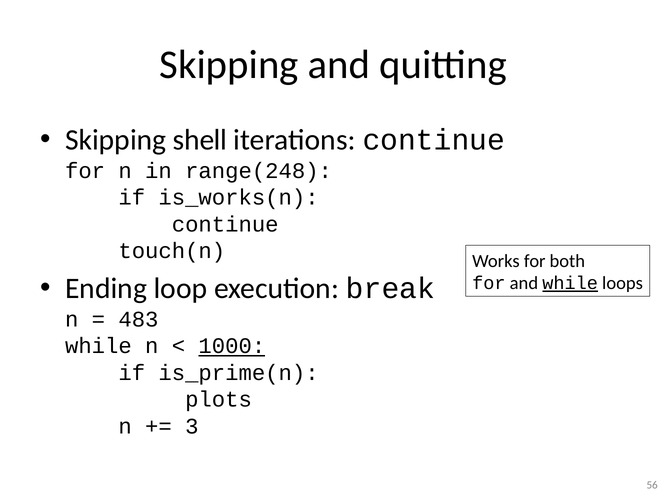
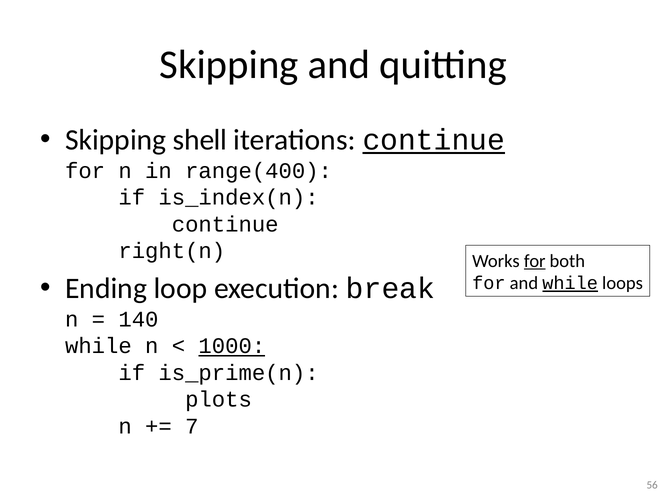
continue at (434, 140) underline: none -> present
range(248: range(248 -> range(400
is_works(n: is_works(n -> is_index(n
touch(n: touch(n -> right(n
for at (535, 261) underline: none -> present
483: 483 -> 140
3: 3 -> 7
